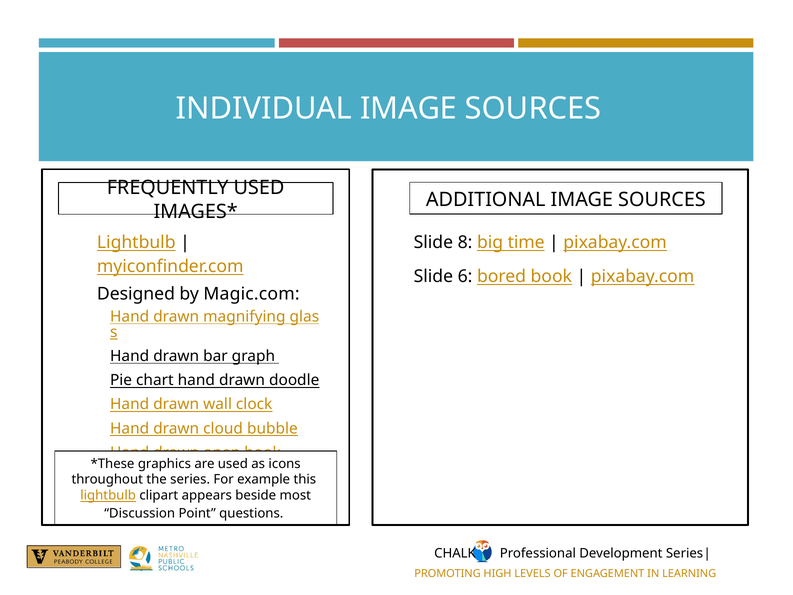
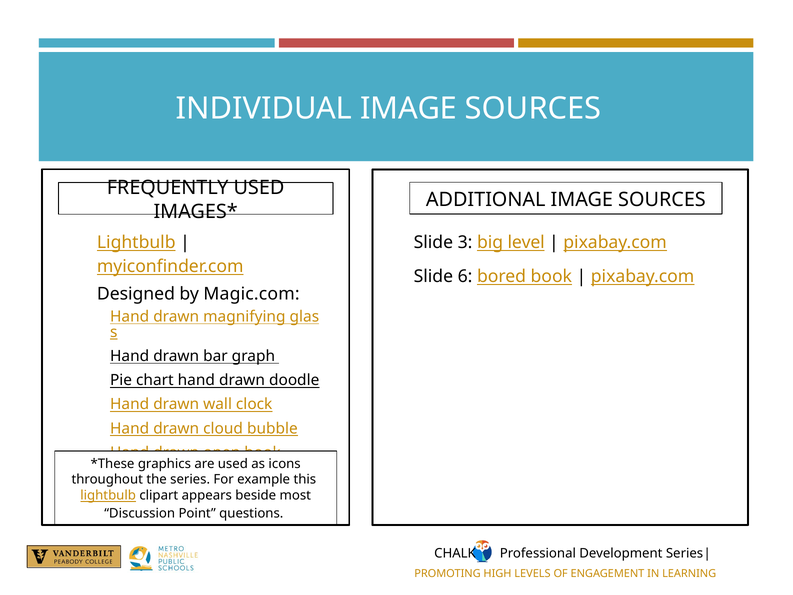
8: 8 -> 3
time: time -> level
